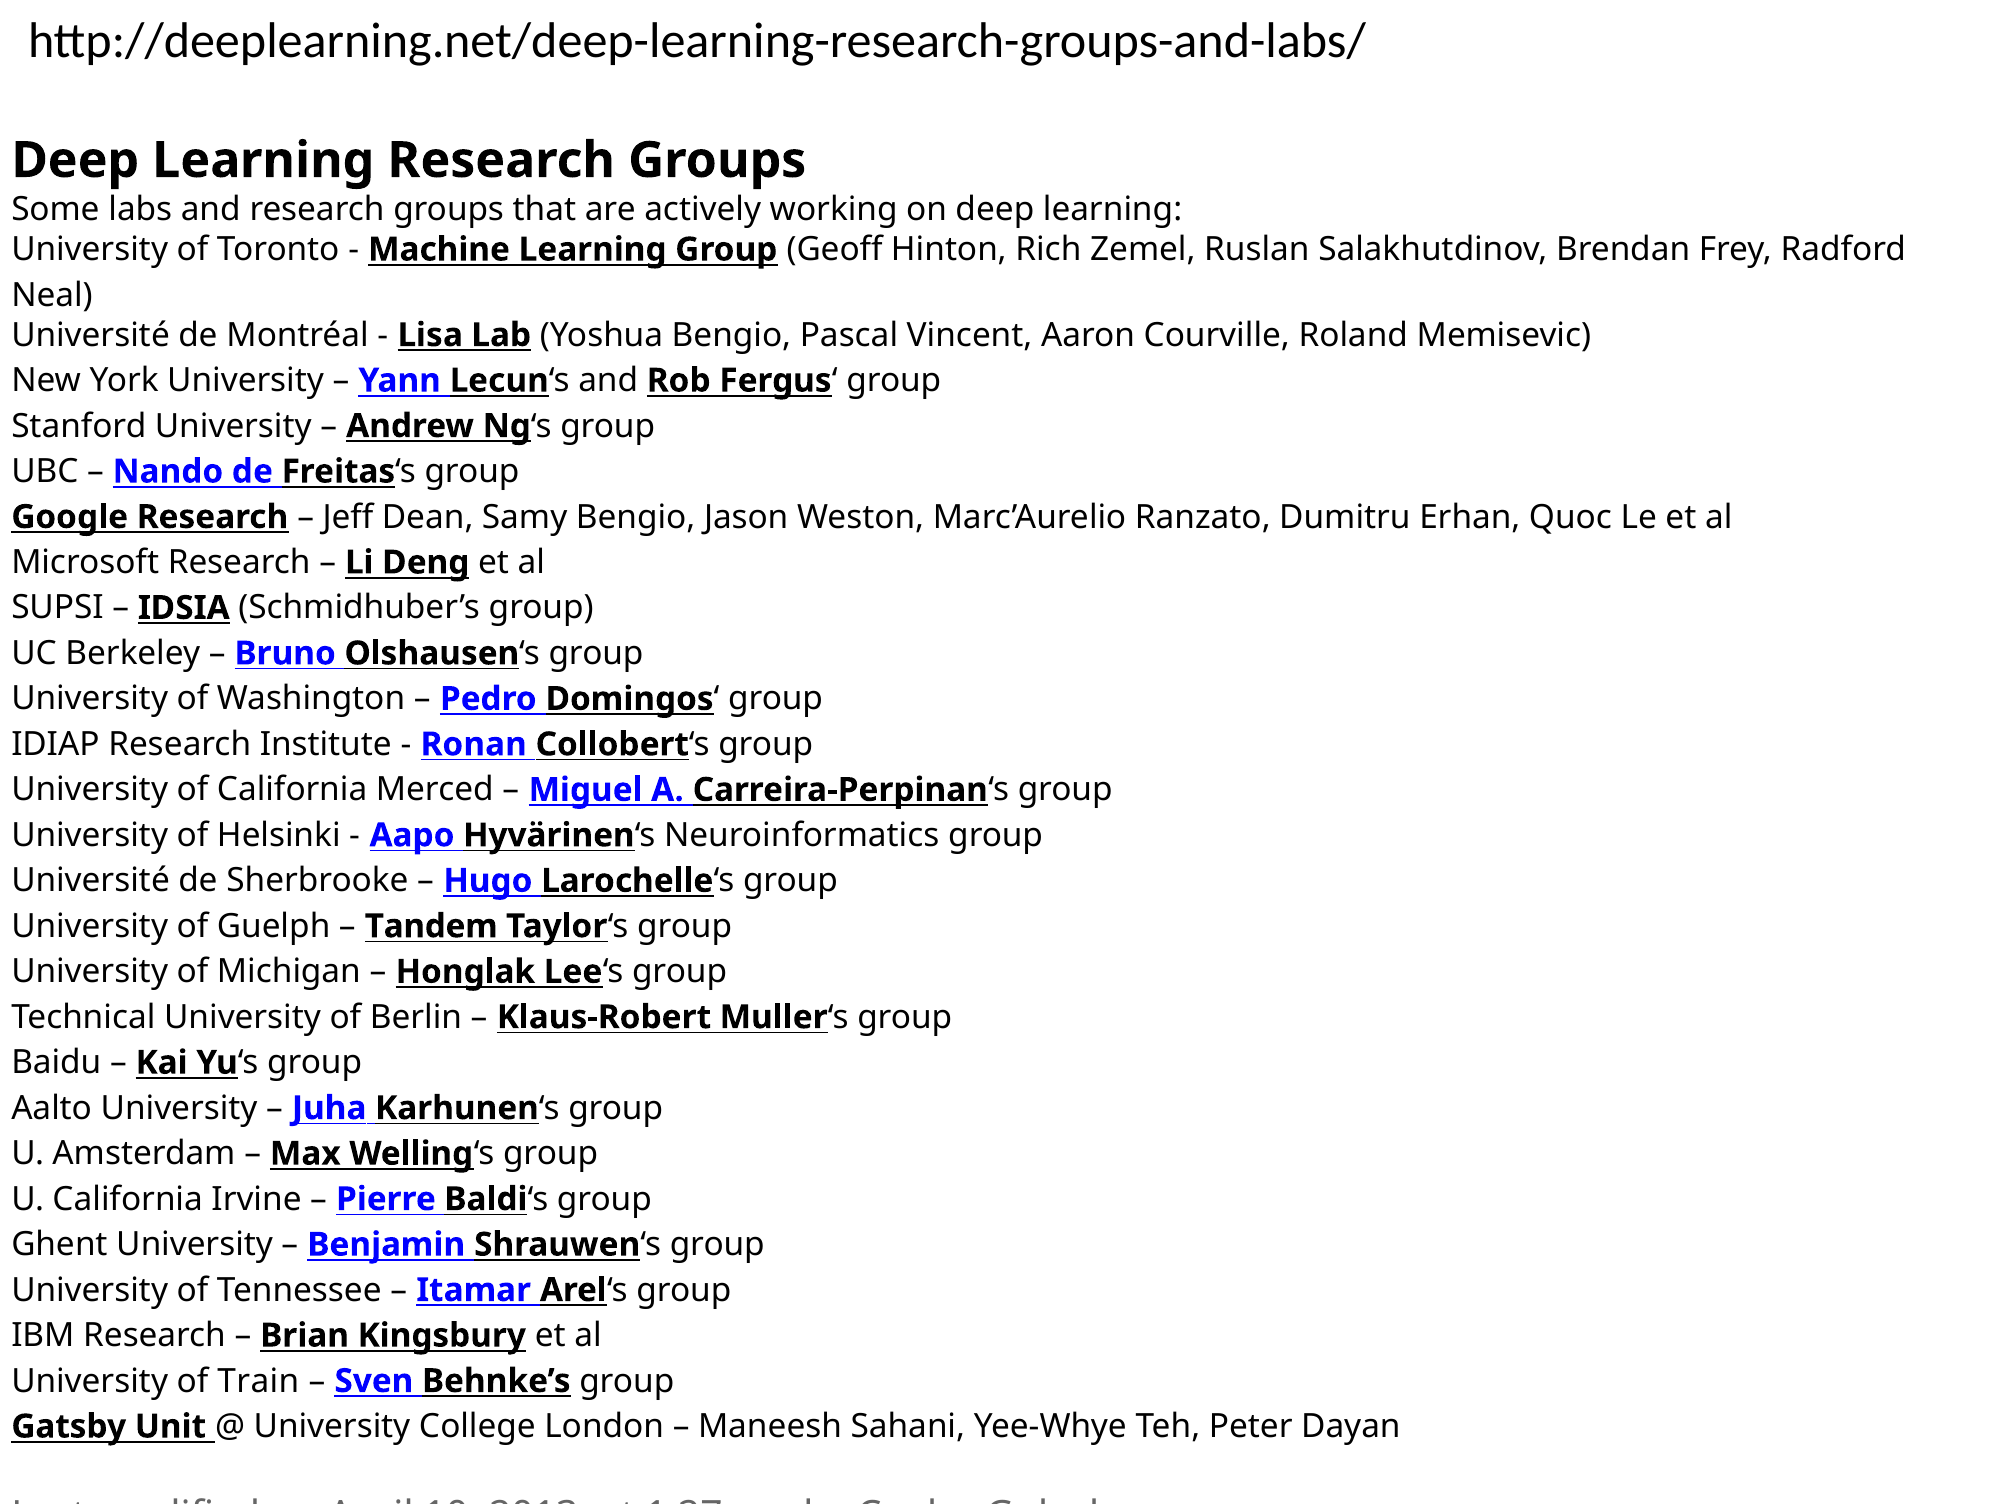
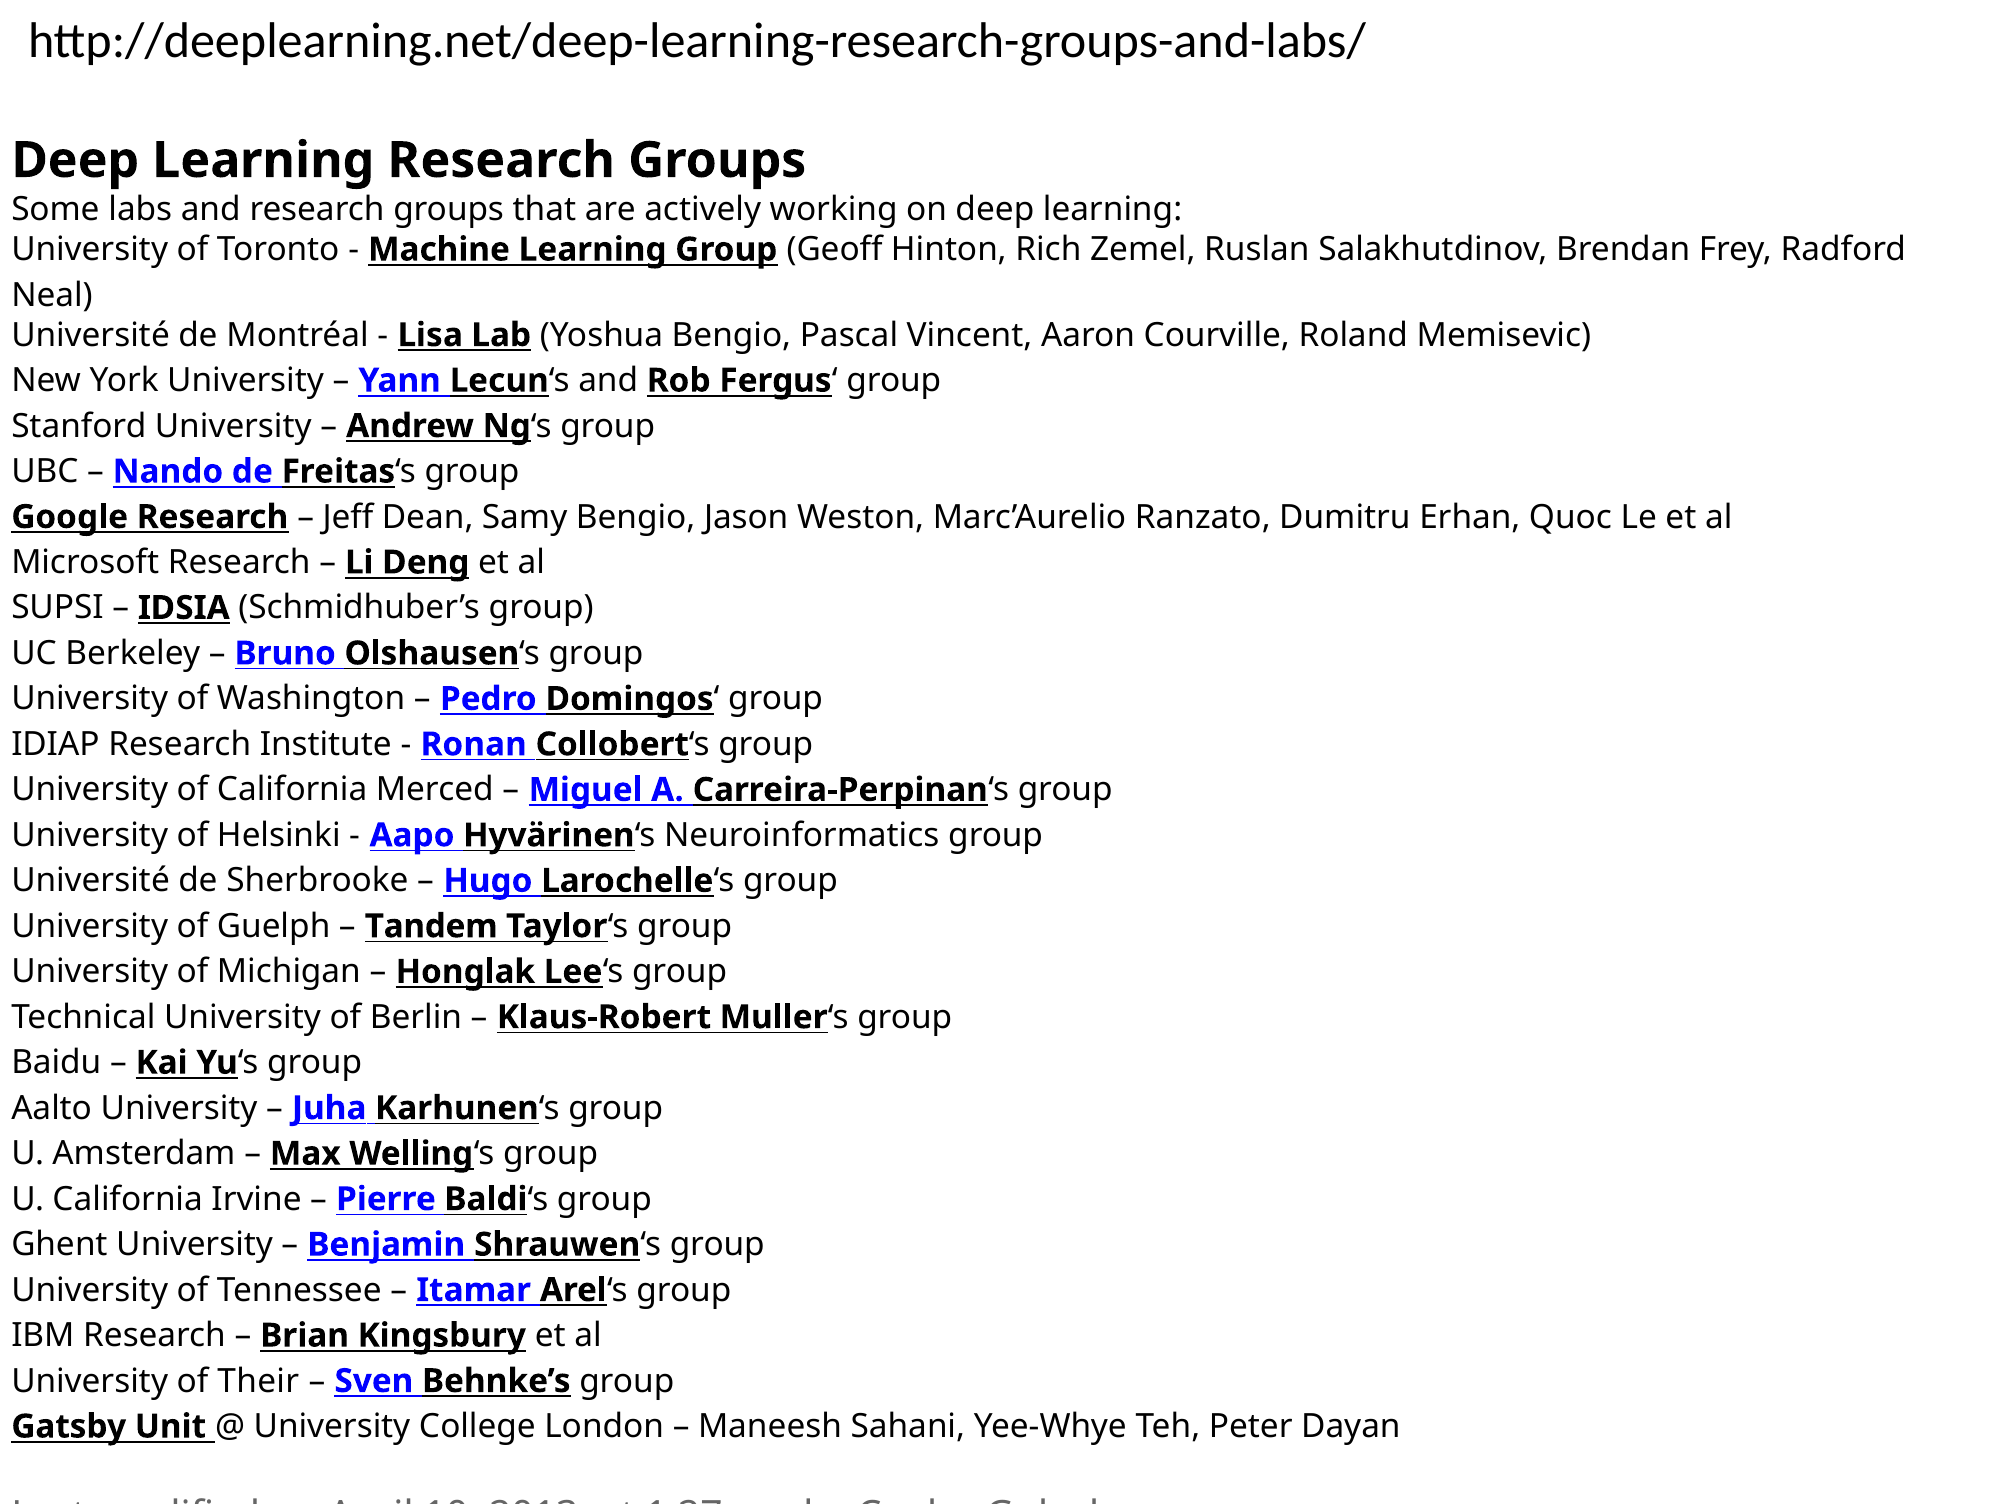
Train: Train -> Their
